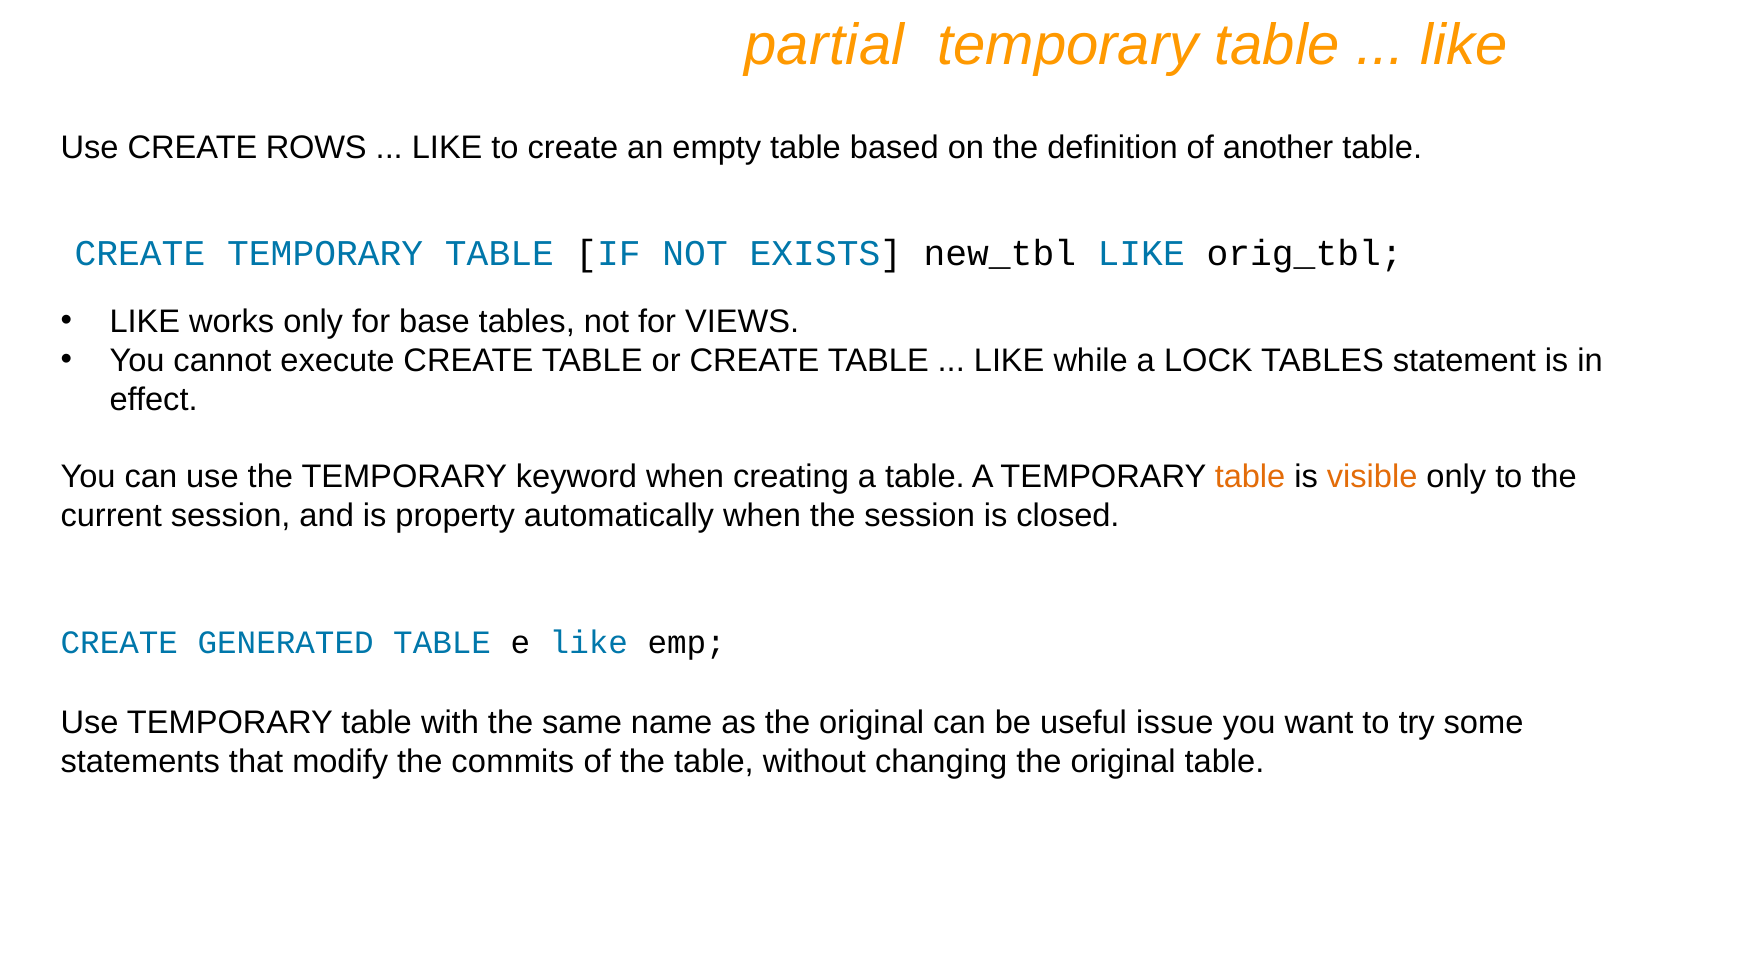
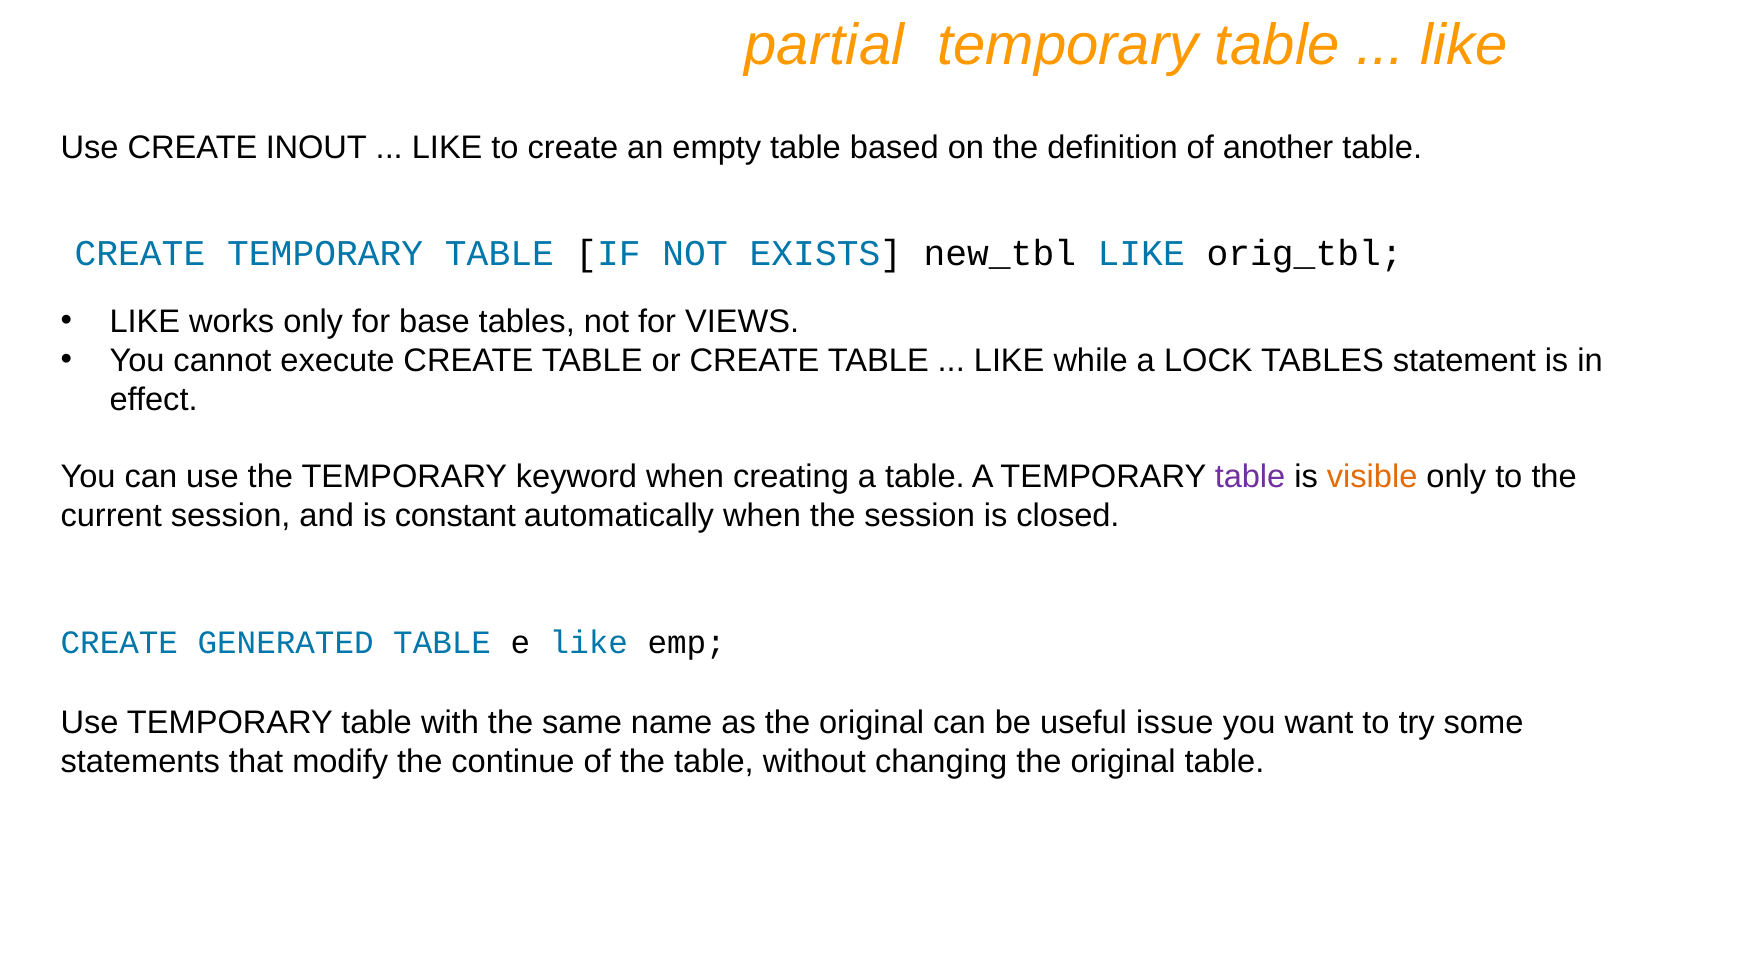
ROWS: ROWS -> INOUT
table at (1250, 476) colour: orange -> purple
property: property -> constant
commits: commits -> continue
